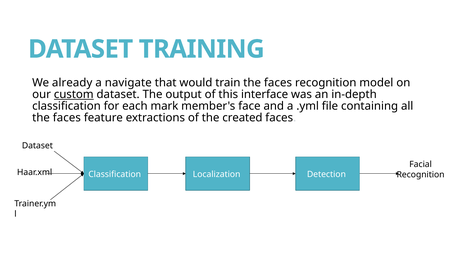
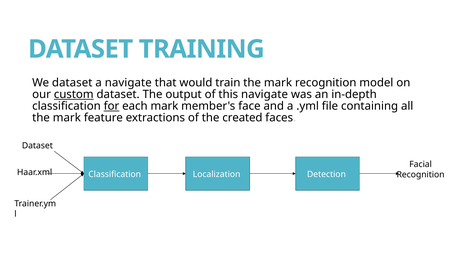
We already: already -> dataset
train the faces: faces -> mark
this interface: interface -> navigate
for underline: none -> present
faces at (67, 118): faces -> mark
